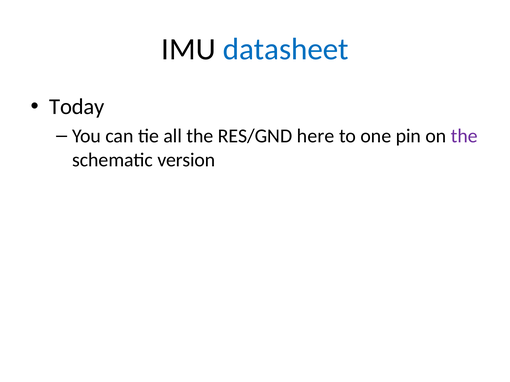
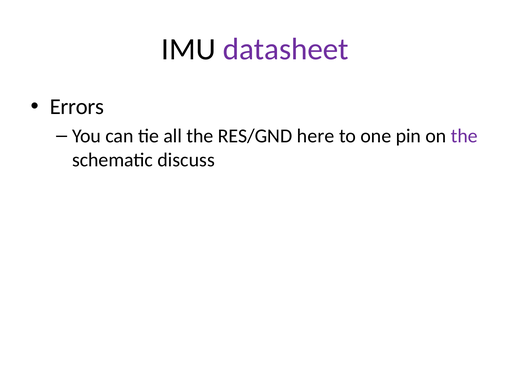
datasheet colour: blue -> purple
Today: Today -> Errors
version: version -> discuss
